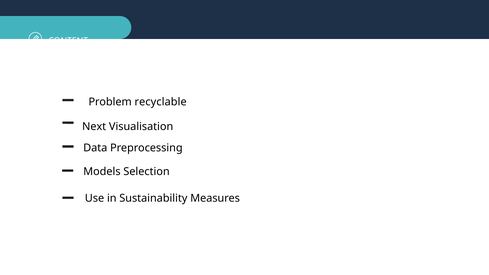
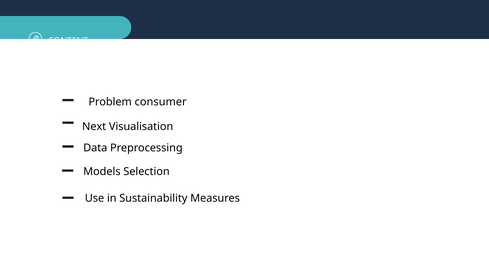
recyclable: recyclable -> consumer
